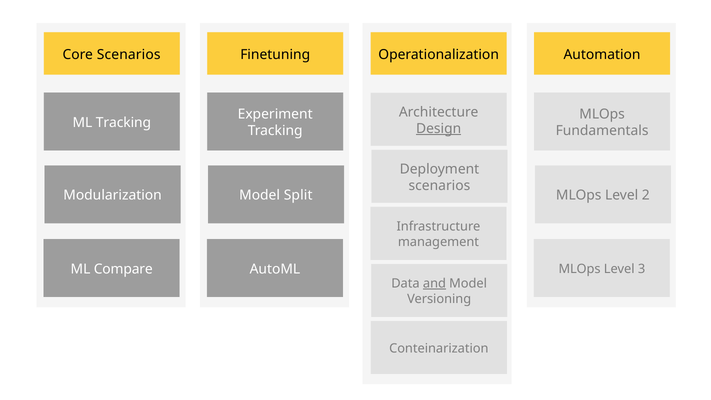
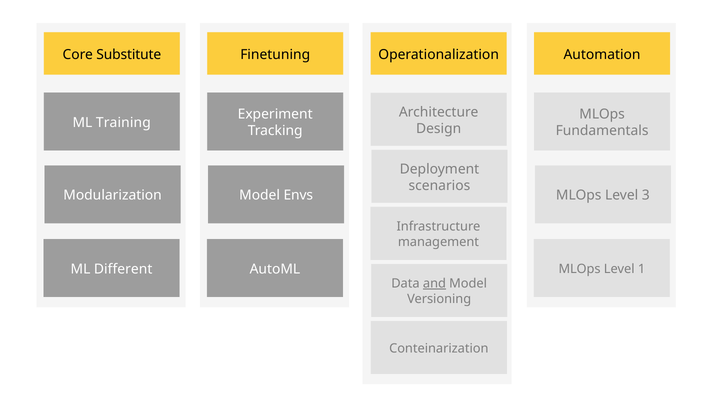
Core Scenarios: Scenarios -> Substitute
ML Tracking: Tracking -> Training
Design underline: present -> none
Split: Split -> Envs
2: 2 -> 3
Compare: Compare -> Different
3: 3 -> 1
